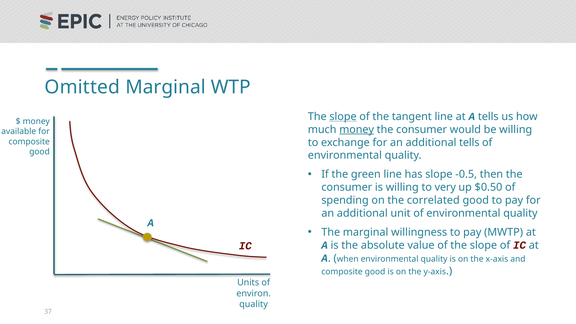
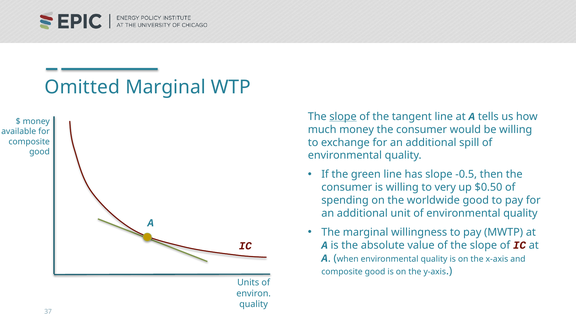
money at (357, 129) underline: present -> none
additional tells: tells -> spill
correlated: correlated -> worldwide
